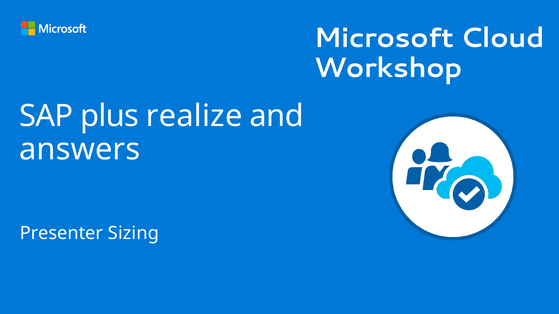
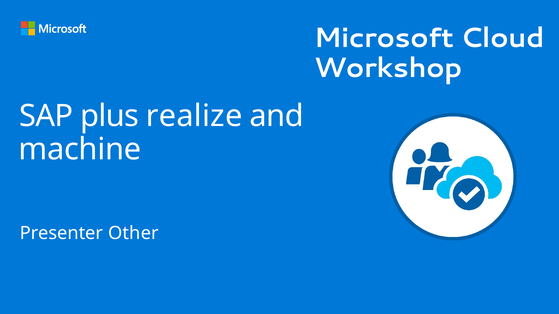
answers: answers -> machine
Sizing: Sizing -> Other
